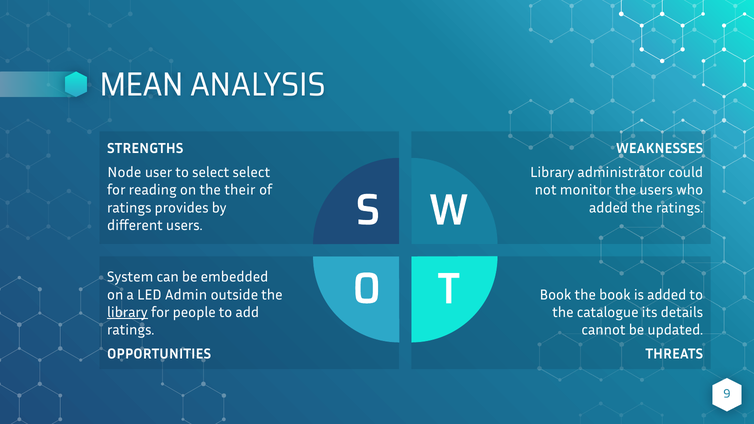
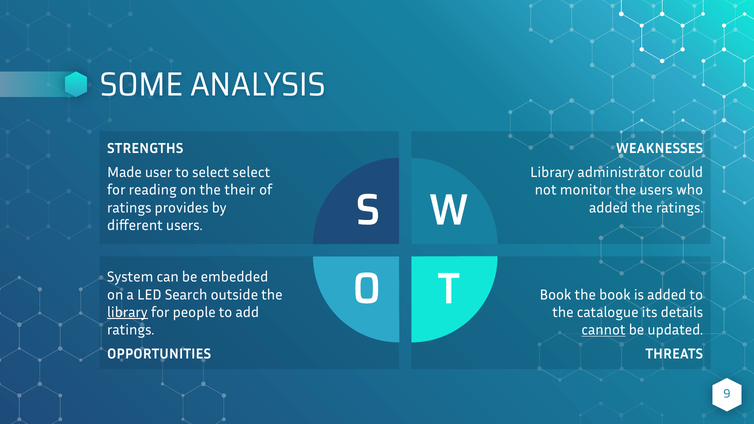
MEAN: MEAN -> SOME
Node: Node -> Made
Admin: Admin -> Search
cannot underline: none -> present
